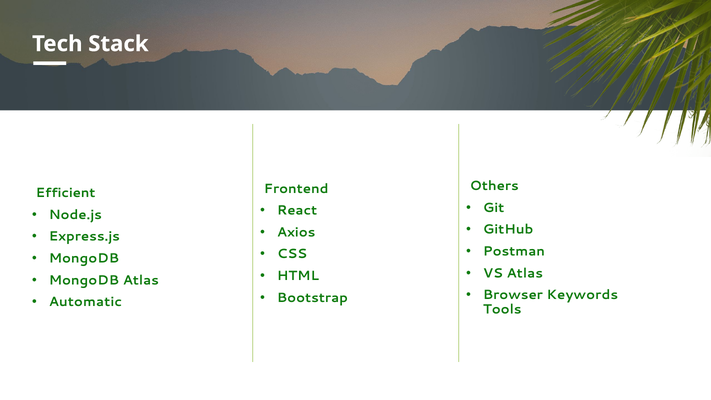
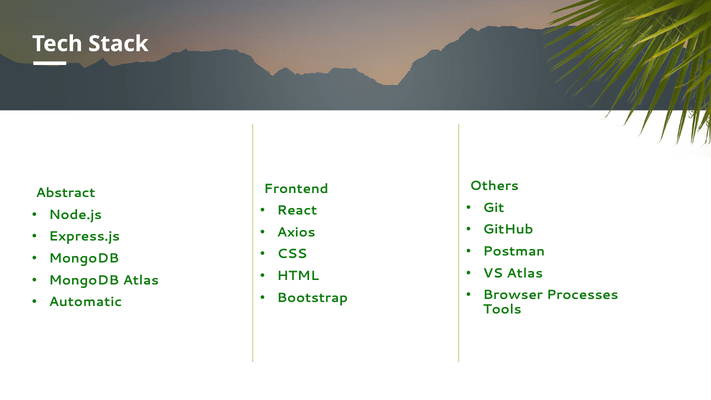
Efficient: Efficient -> Abstract
Keywords: Keywords -> Processes
